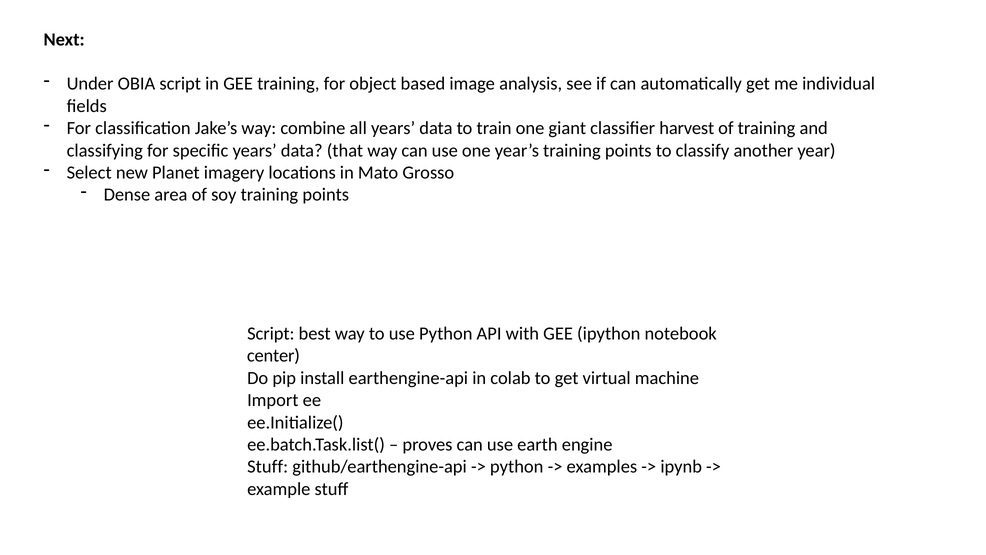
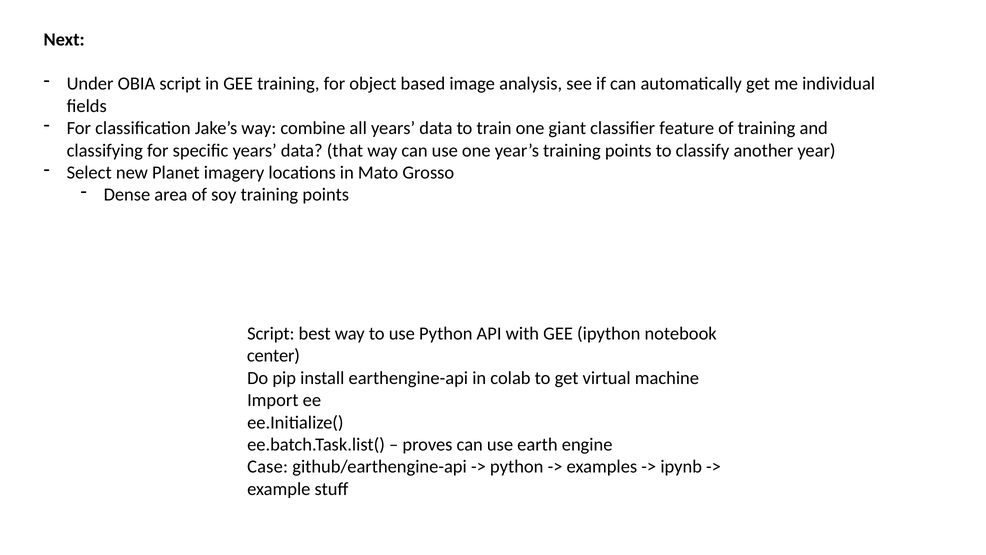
harvest: harvest -> feature
Stuff at (268, 466): Stuff -> Case
